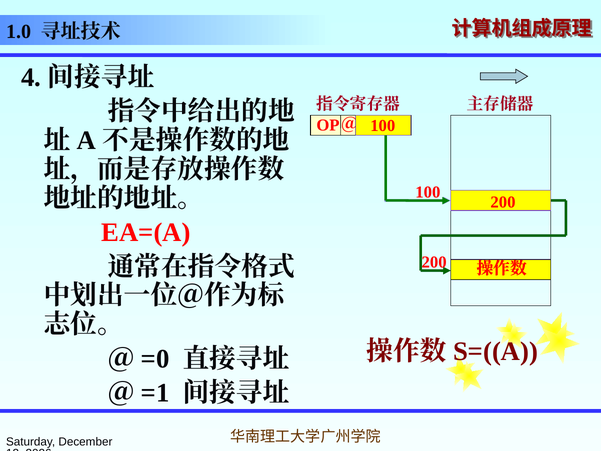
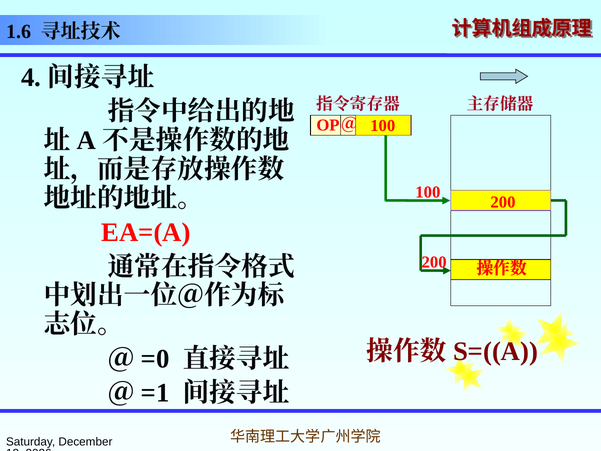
1.0: 1.0 -> 1.6
